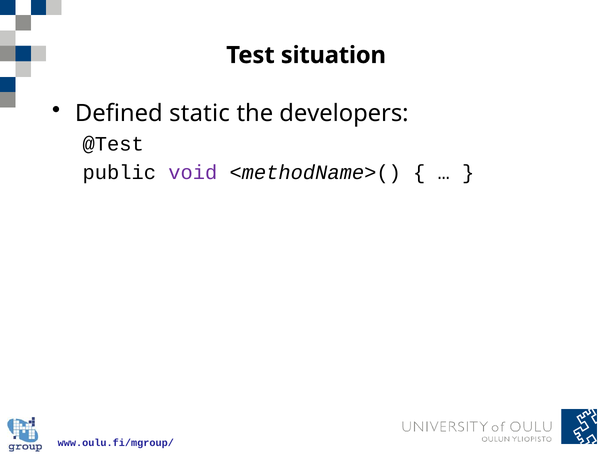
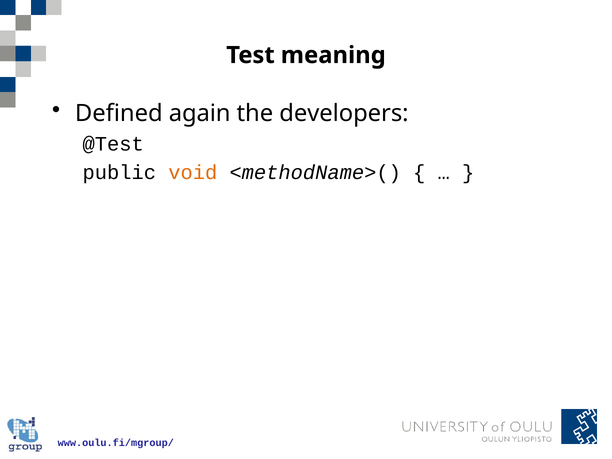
situation: situation -> meaning
static: static -> again
void colour: purple -> orange
